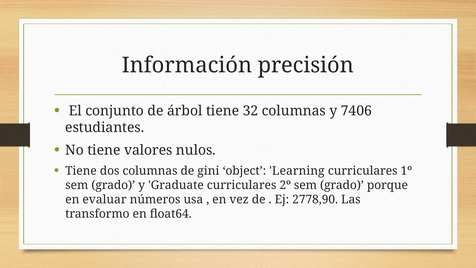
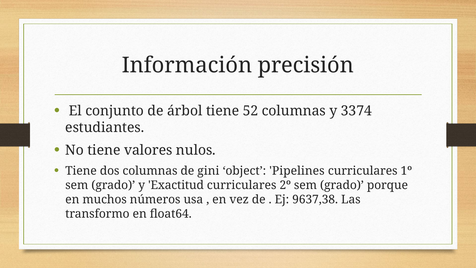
32: 32 -> 52
7406: 7406 -> 3374
Learning: Learning -> Pipelines
Graduate: Graduate -> Exactitud
evaluar: evaluar -> muchos
2778,90: 2778,90 -> 9637,38
